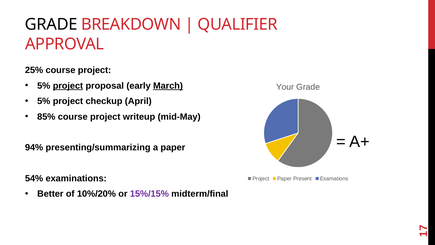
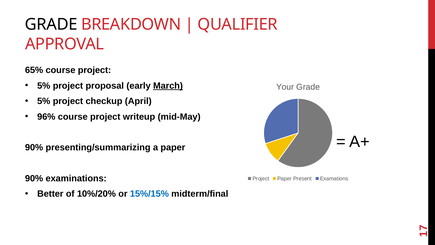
25%: 25% -> 65%
project at (68, 86) underline: present -> none
85%: 85% -> 96%
94% at (34, 147): 94% -> 90%
54% at (34, 178): 54% -> 90%
15%/15% colour: purple -> blue
